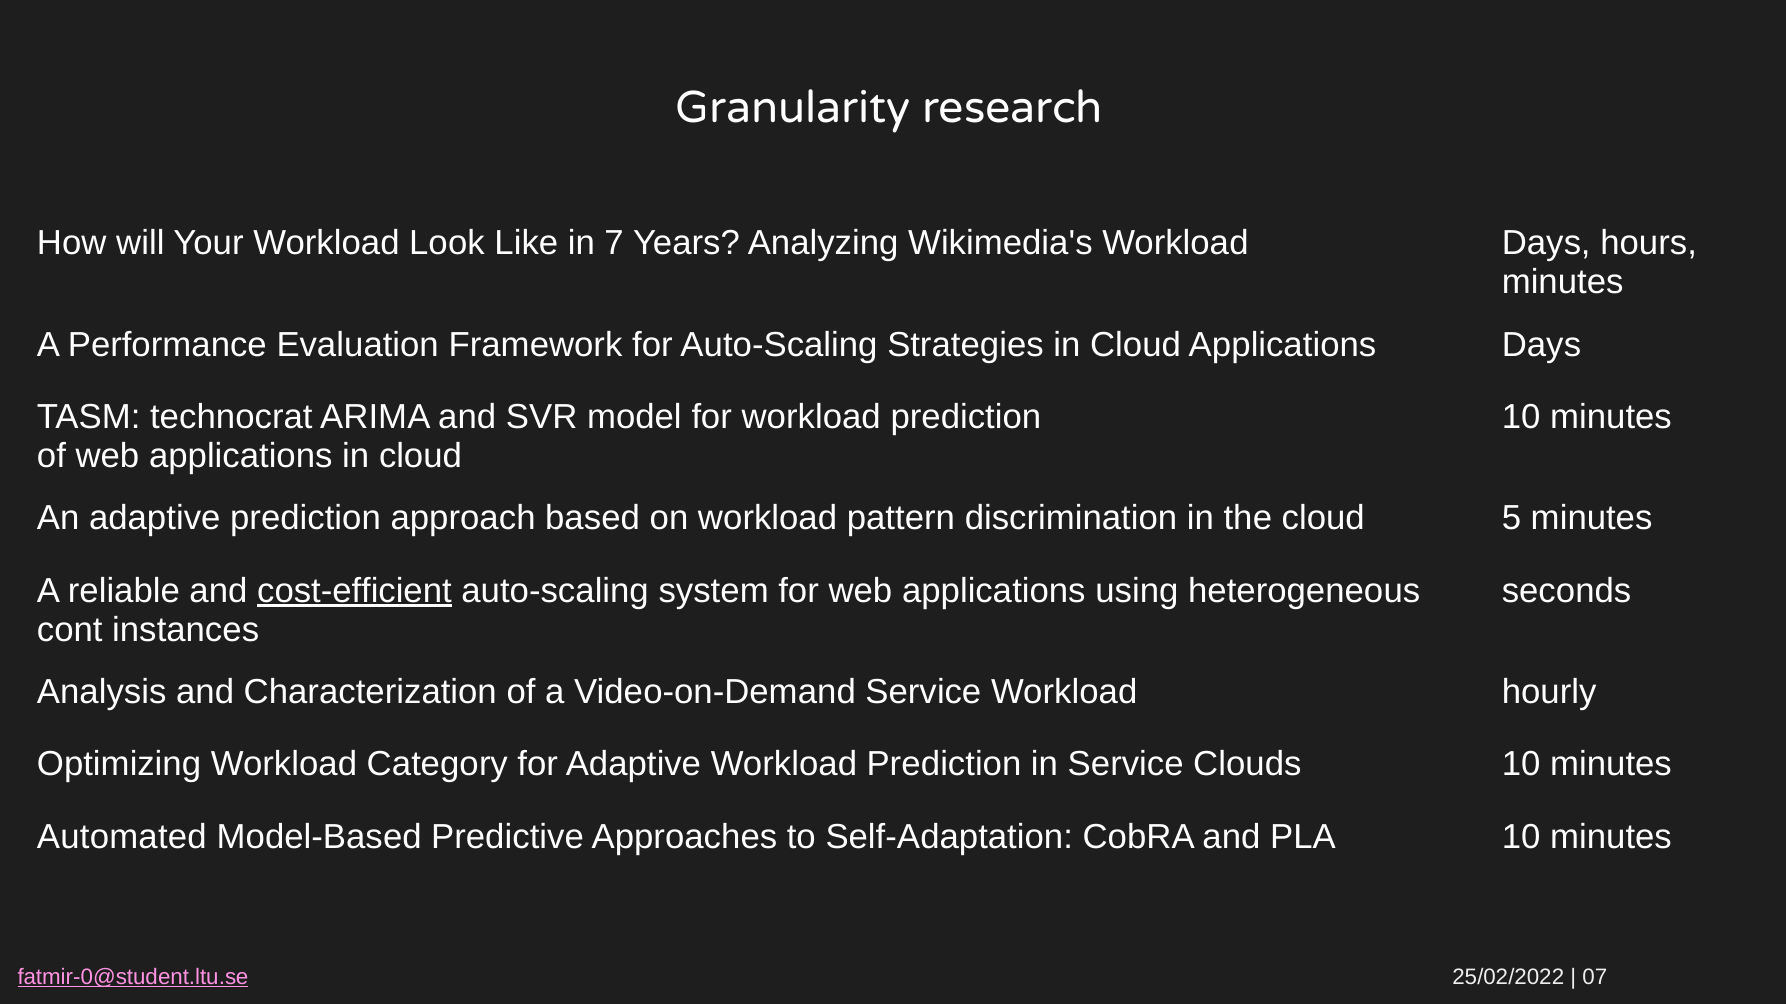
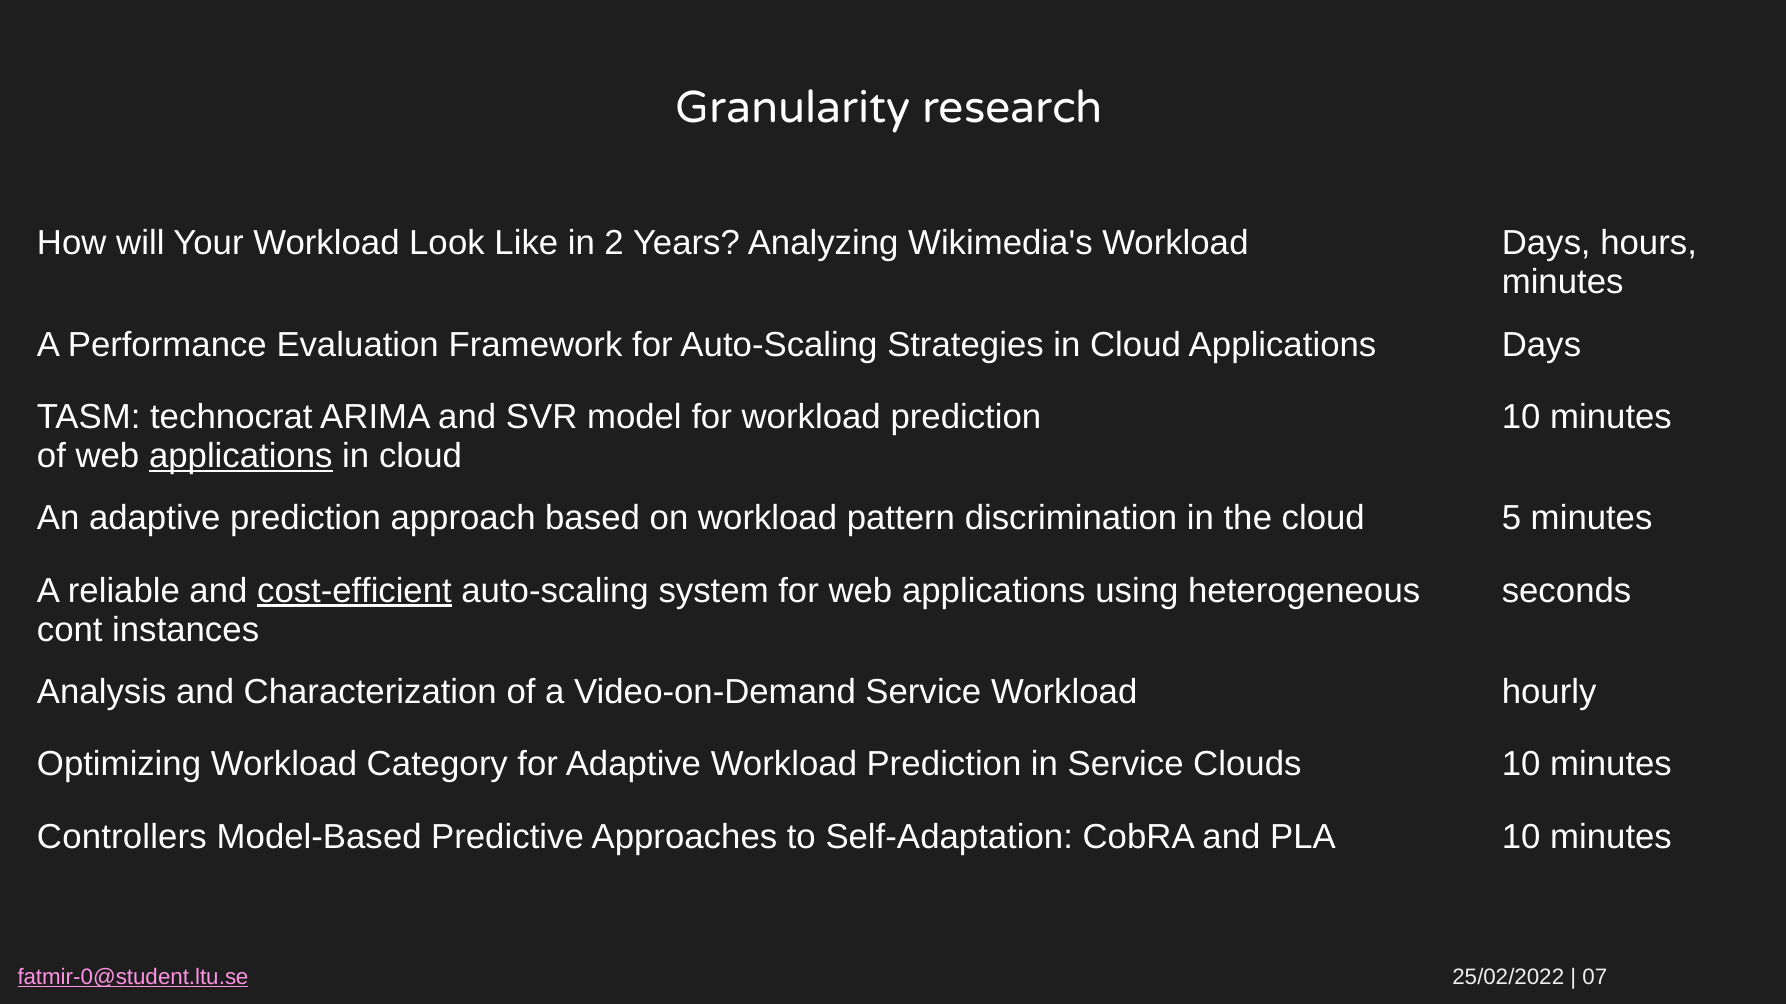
7: 7 -> 2
applications at (241, 456) underline: none -> present
Automated: Automated -> Controllers
